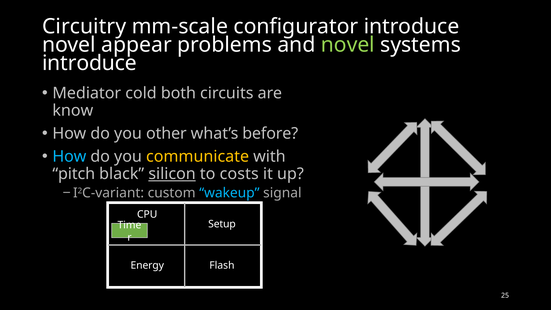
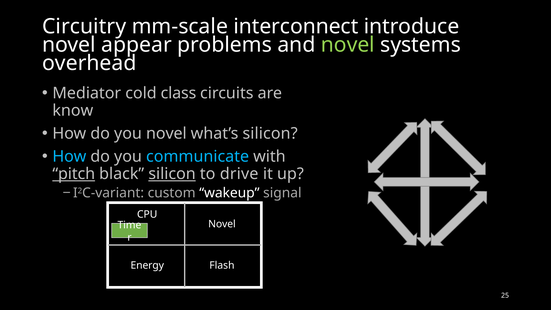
configurator: configurator -> interconnect
introduce at (89, 63): introduce -> overhead
both: both -> class
you other: other -> novel
what’s before: before -> silicon
communicate colour: yellow -> light blue
pitch underline: none -> present
costs: costs -> drive
wakeup colour: light blue -> white
Setup at (222, 224): Setup -> Novel
